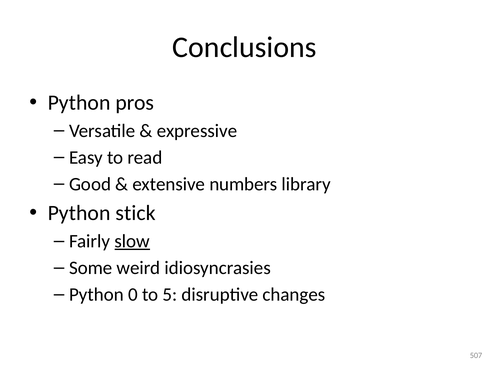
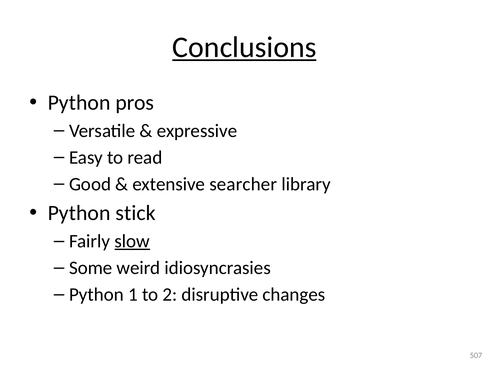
Conclusions underline: none -> present
numbers: numbers -> searcher
0: 0 -> 1
5: 5 -> 2
